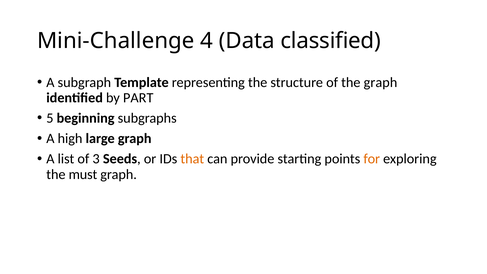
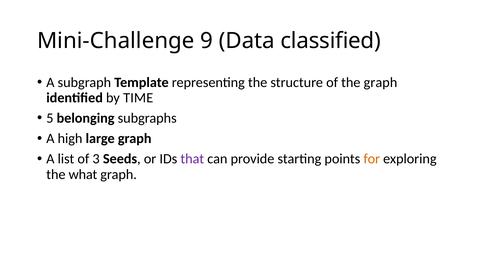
4: 4 -> 9
PART: PART -> TIME
beginning: beginning -> belonging
that colour: orange -> purple
must: must -> what
